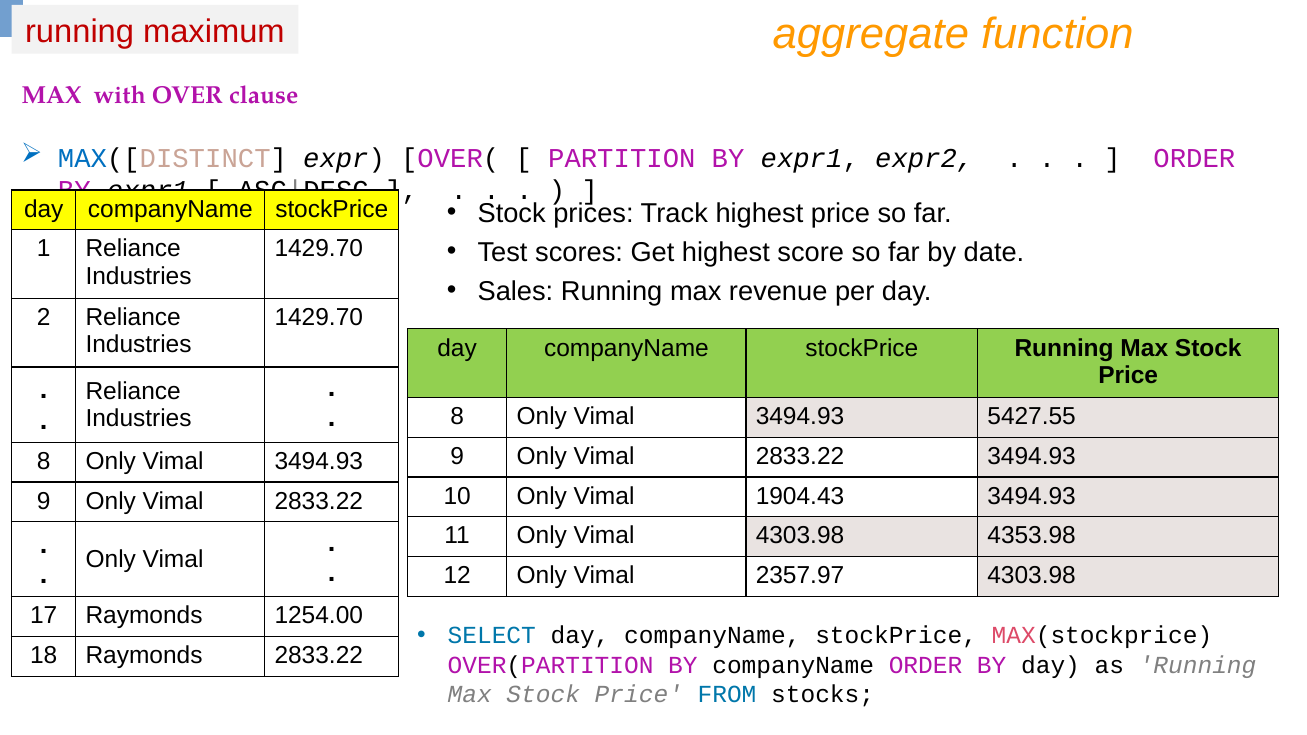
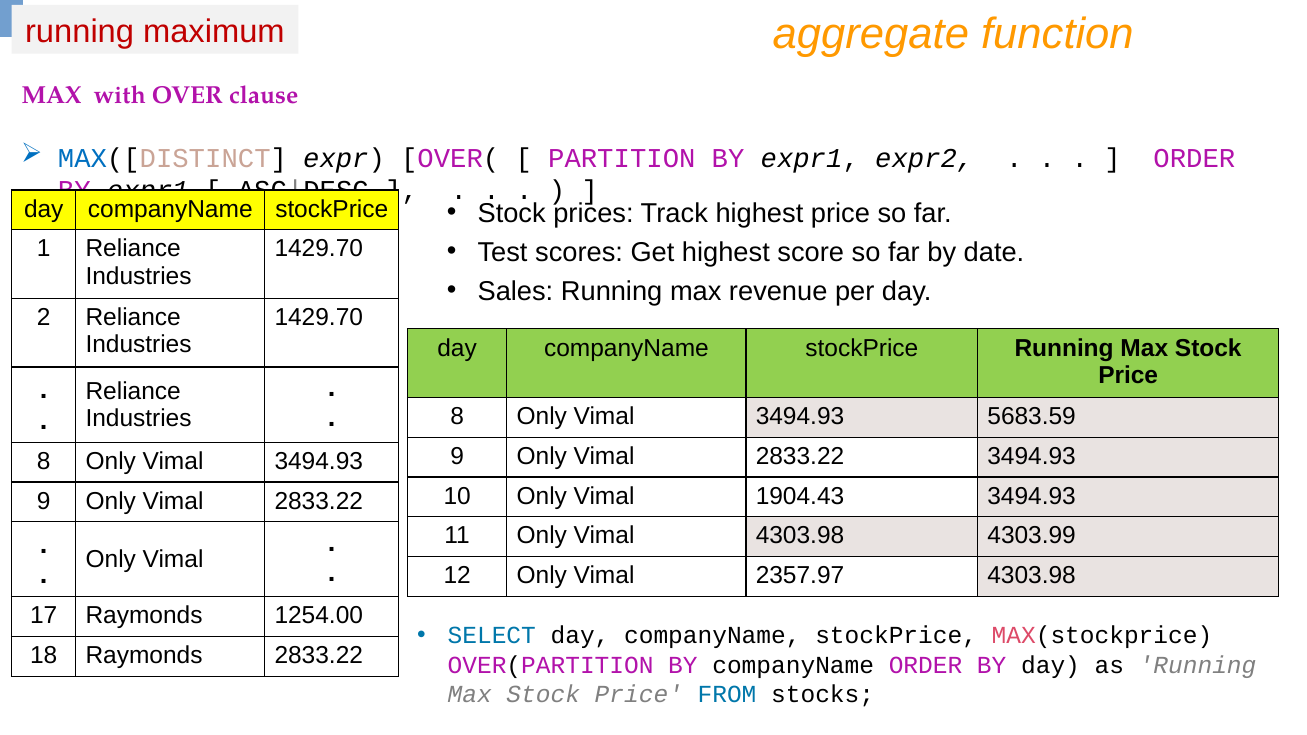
5427.55: 5427.55 -> 5683.59
4353.98: 4353.98 -> 4303.99
